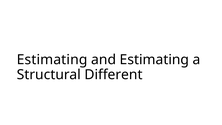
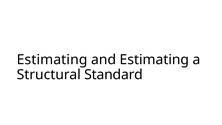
Different: Different -> Standard
